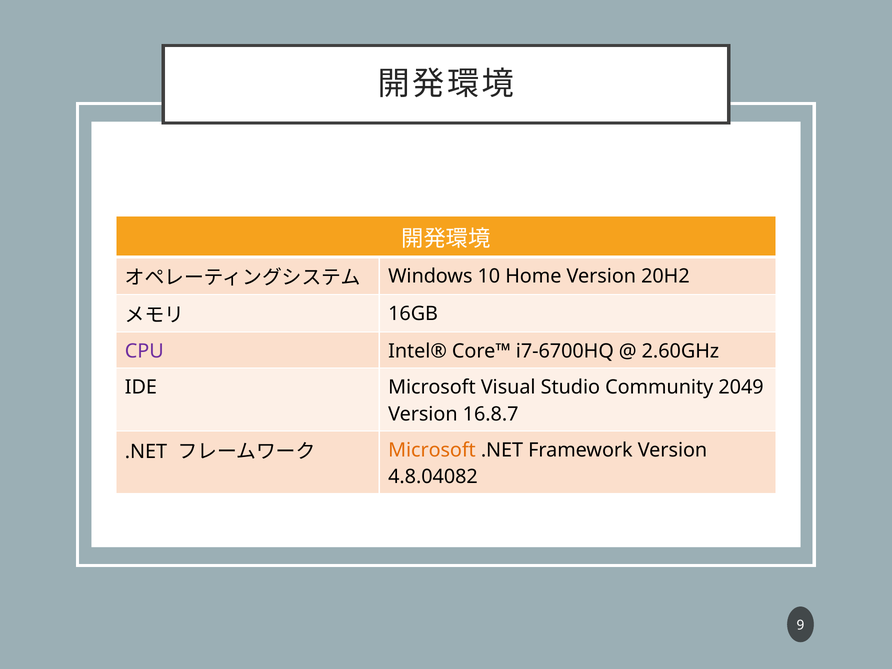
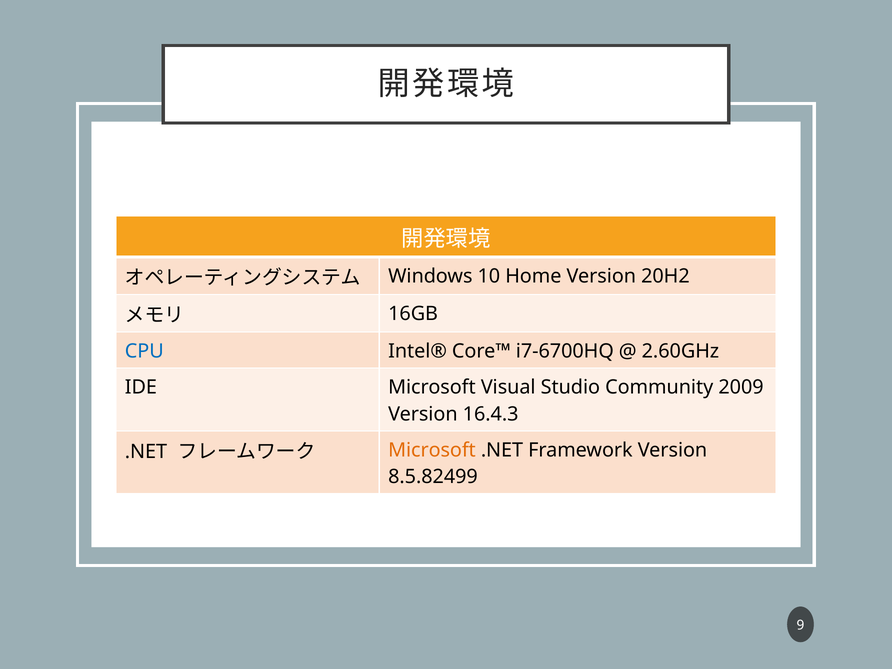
CPU colour: purple -> blue
2049: 2049 -> 2009
16.8.7: 16.8.7 -> 16.4.3
4.8.04082: 4.8.04082 -> 8.5.82499
